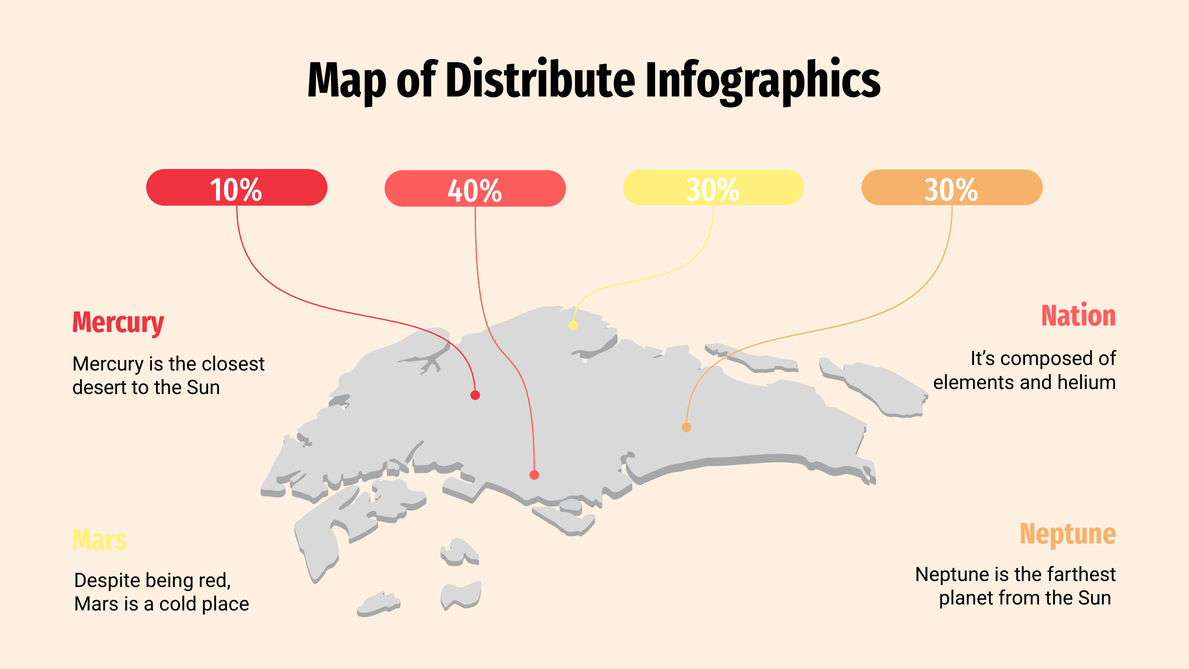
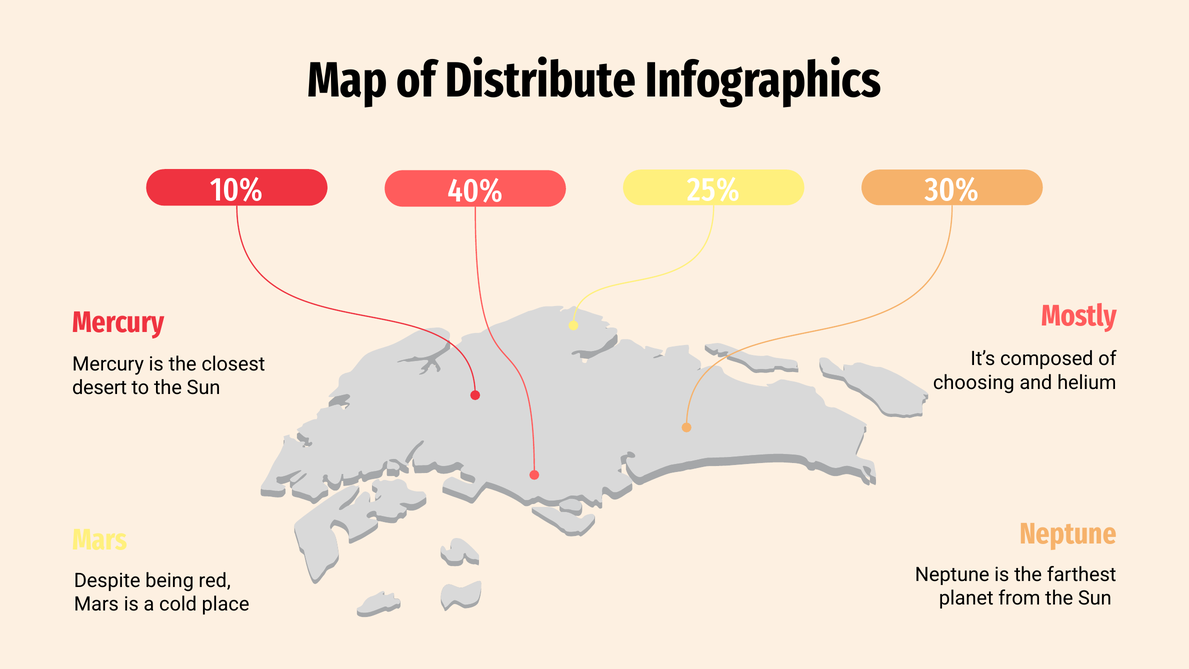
30% at (714, 190): 30% -> 25%
Nation: Nation -> Mostly
elements: elements -> choosing
